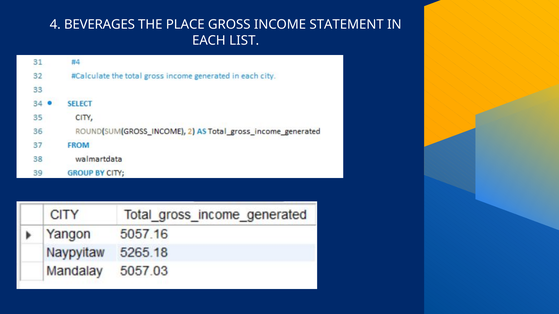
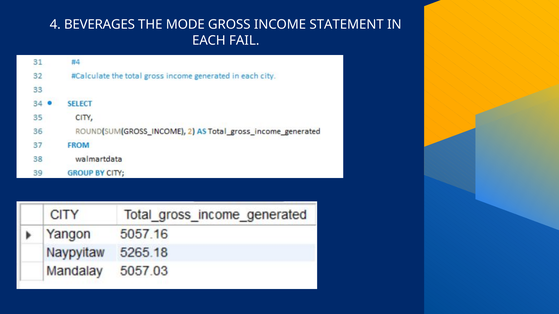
PLACE: PLACE -> MODE
LIST: LIST -> FAIL
